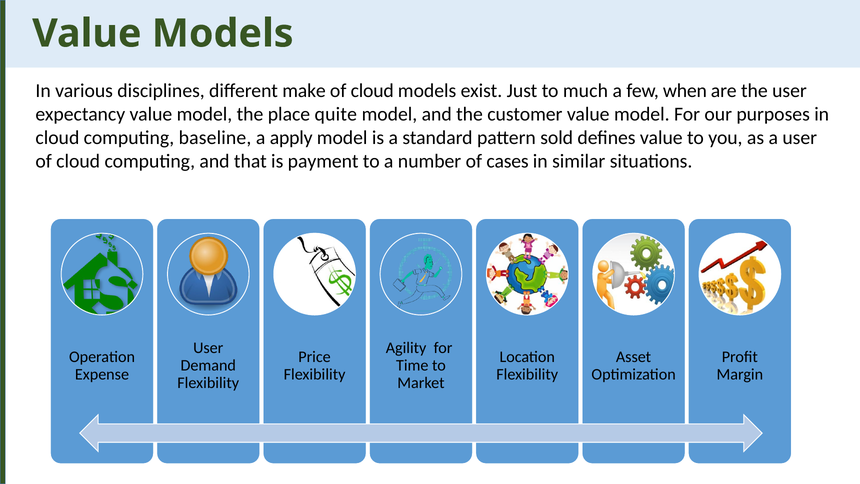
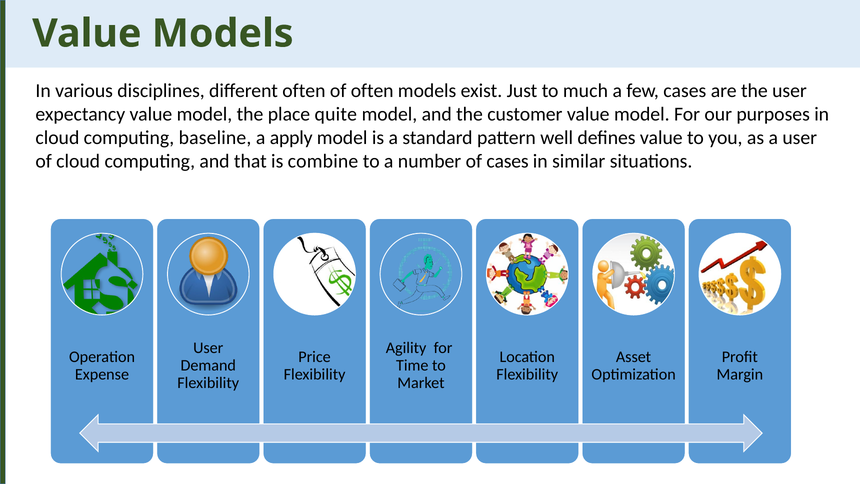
different make: make -> often
cloud at (372, 90): cloud -> often
few when: when -> cases
sold: sold -> well
payment: payment -> combine
